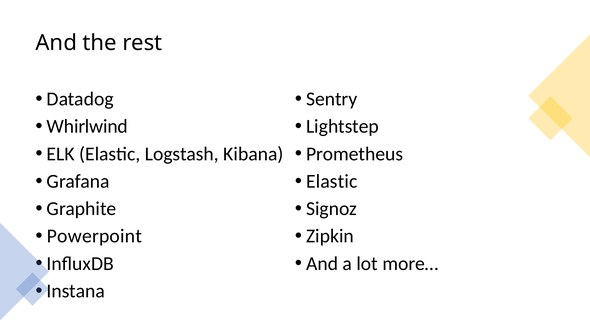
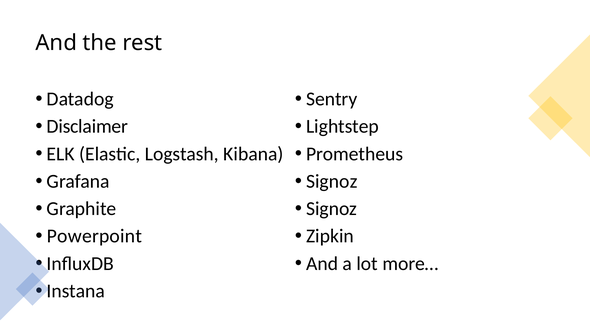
Whirlwind: Whirlwind -> Disclaimer
Elastic at (332, 181): Elastic -> Signoz
